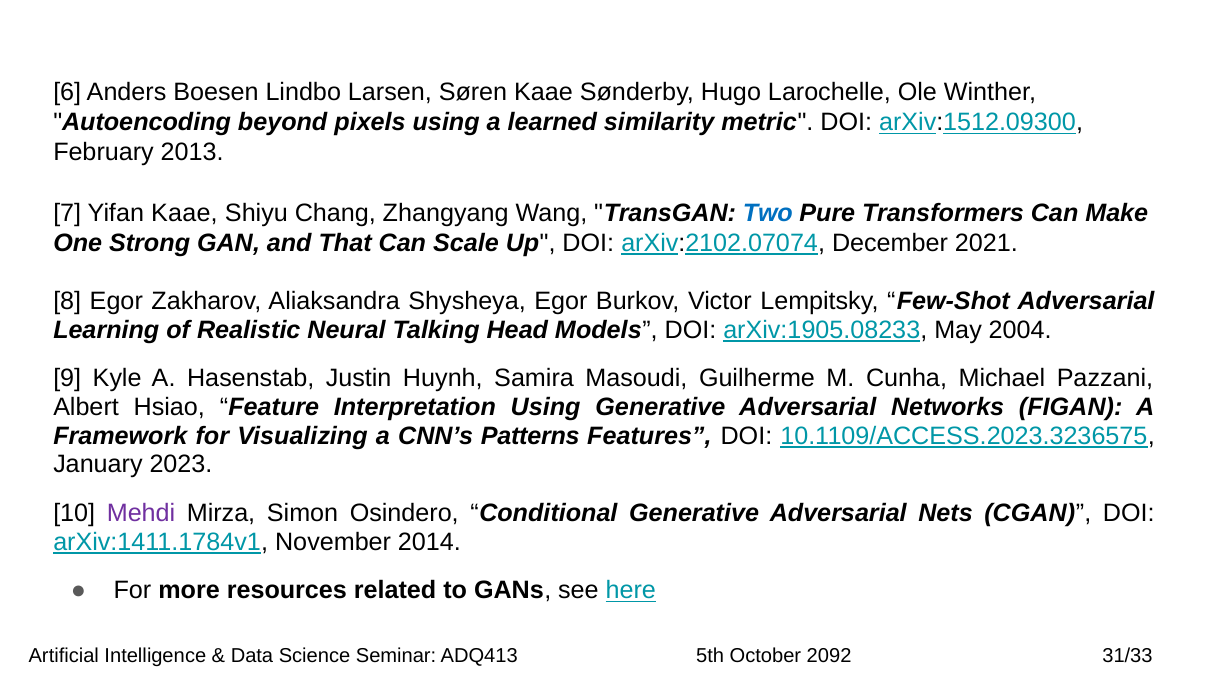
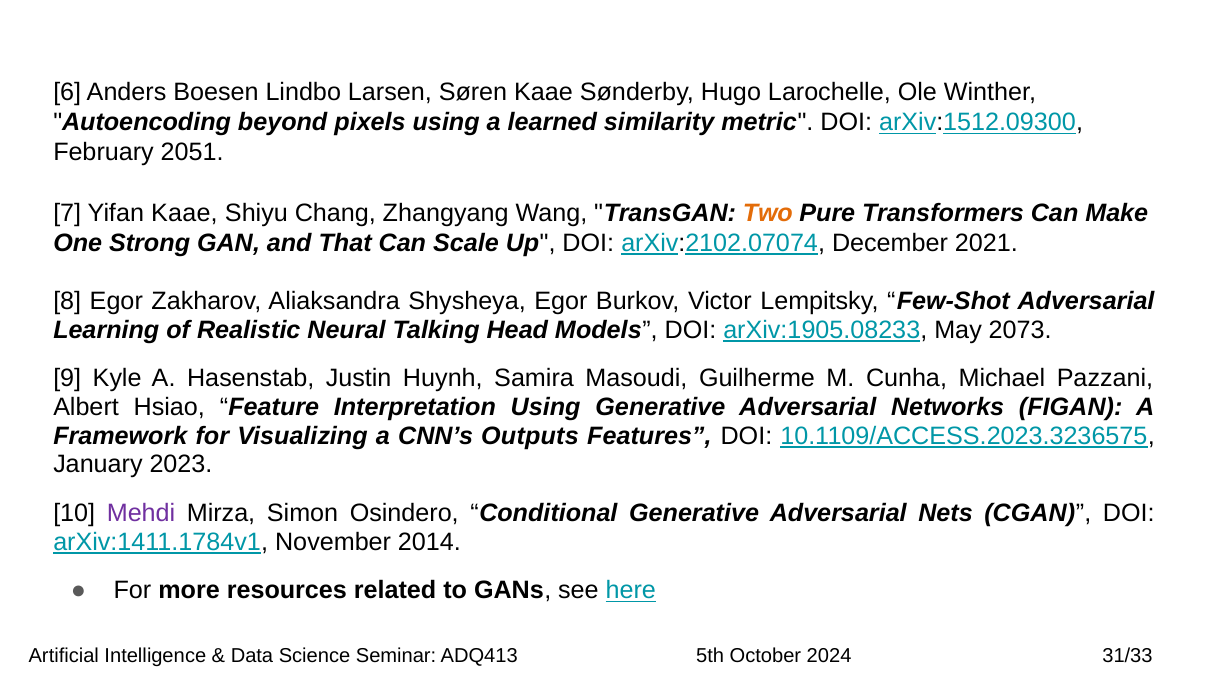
2013: 2013 -> 2051
Two colour: blue -> orange
2004: 2004 -> 2073
Patterns: Patterns -> Outputs
2092: 2092 -> 2024
